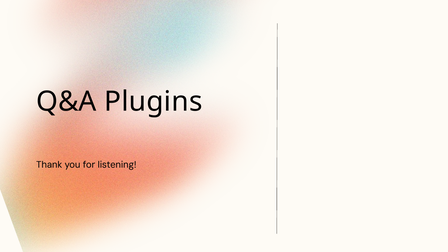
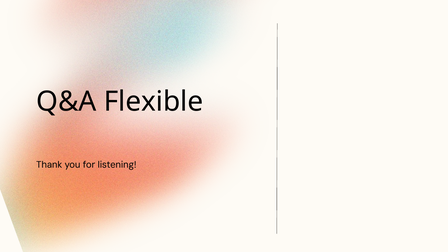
Plugins: Plugins -> Flexible
